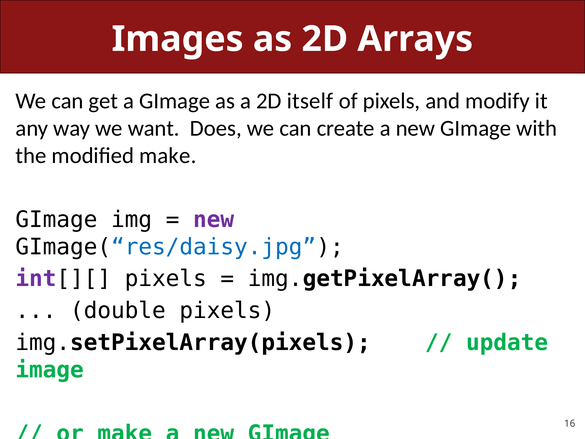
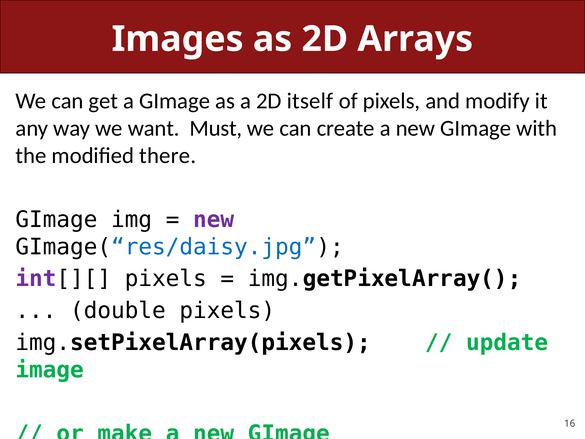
Does: Does -> Must
modified make: make -> there
